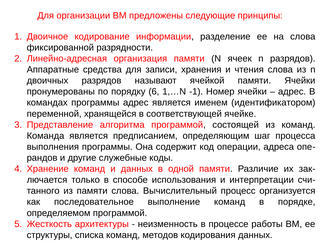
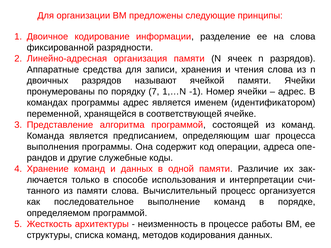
6: 6 -> 7
